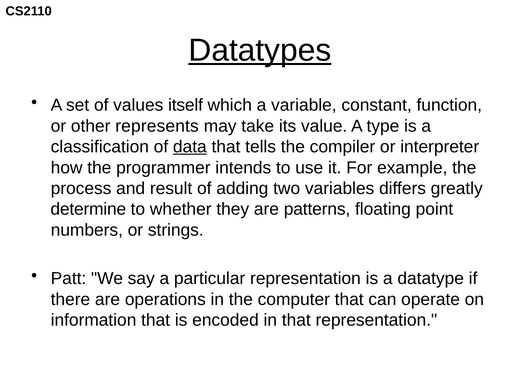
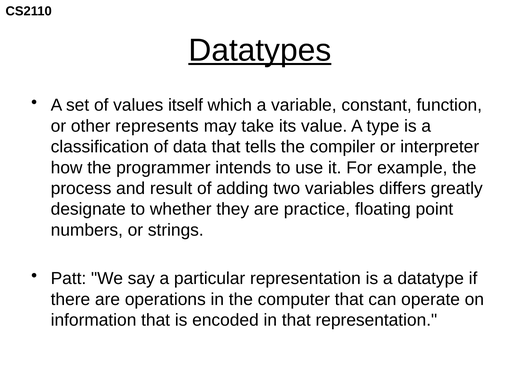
data underline: present -> none
determine: determine -> designate
patterns: patterns -> practice
